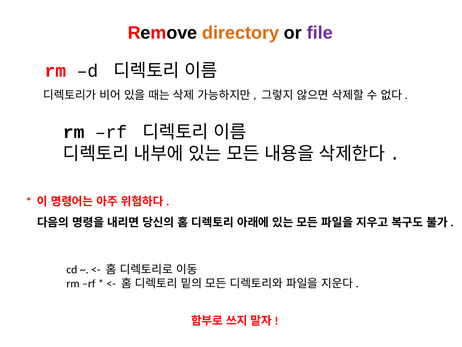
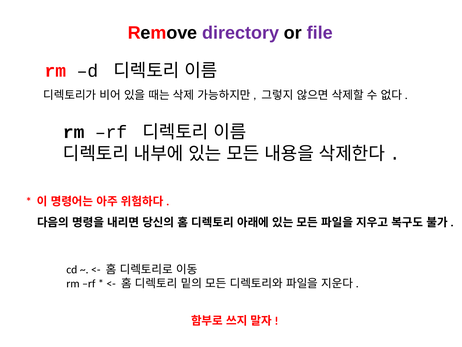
directory colour: orange -> purple
